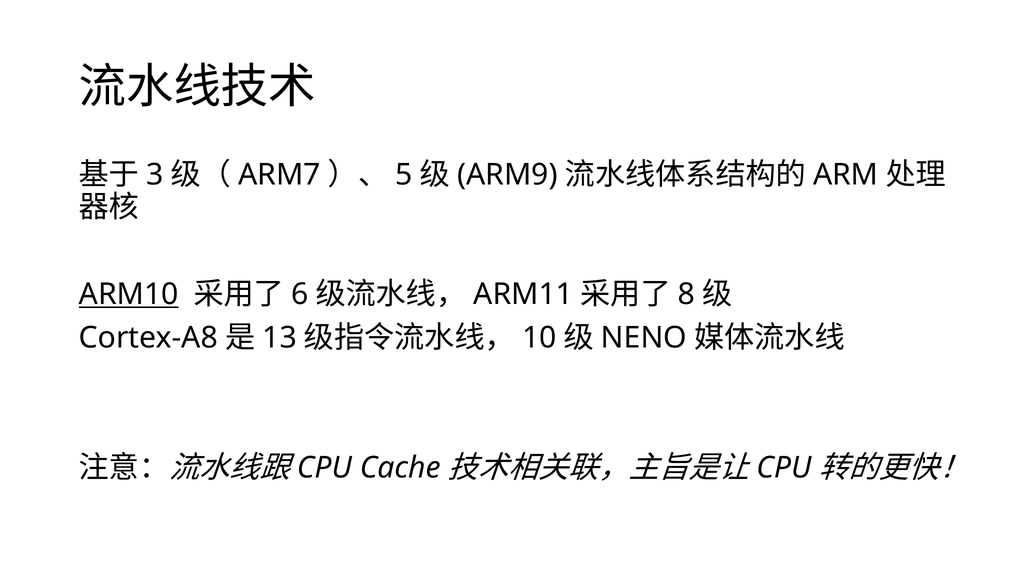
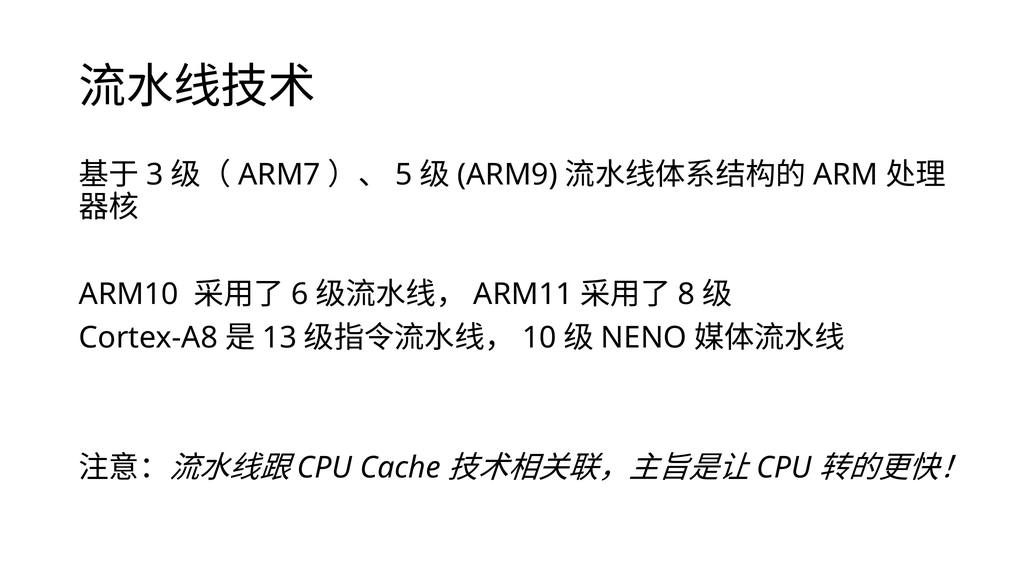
ARM10 underline: present -> none
